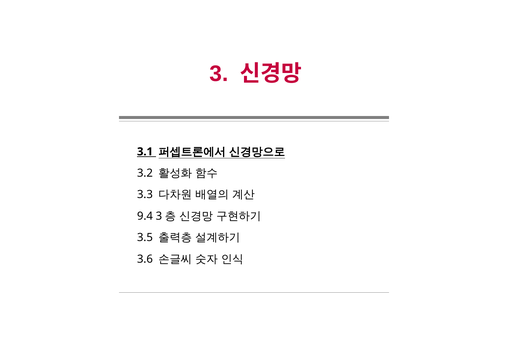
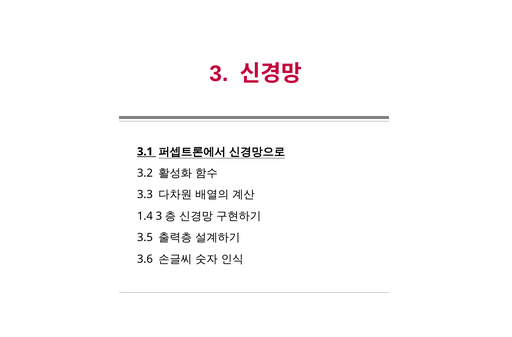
9.4: 9.4 -> 1.4
